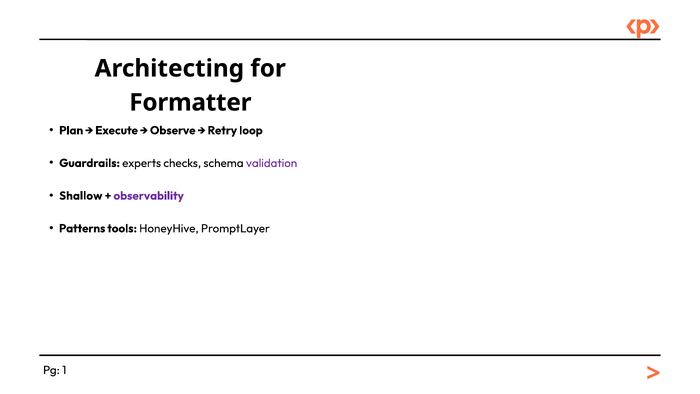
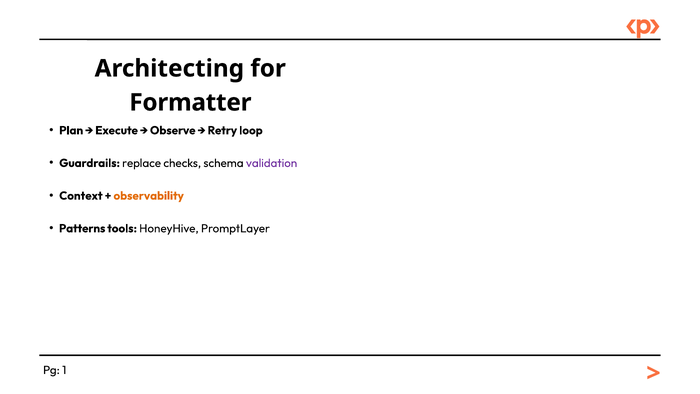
experts: experts -> replace
Shallow: Shallow -> Context
observability colour: purple -> orange
